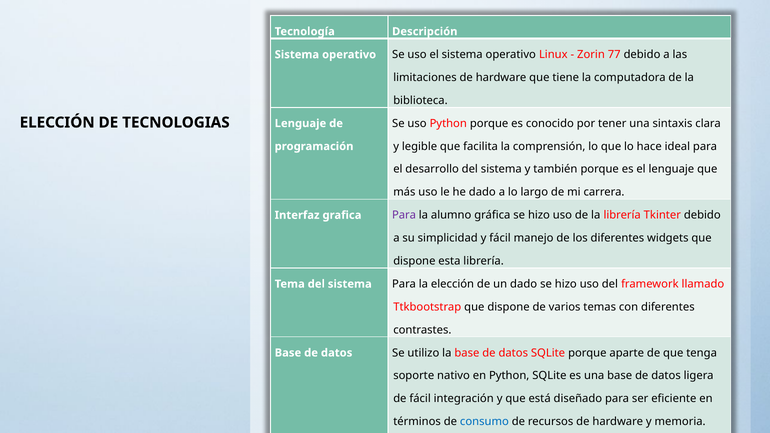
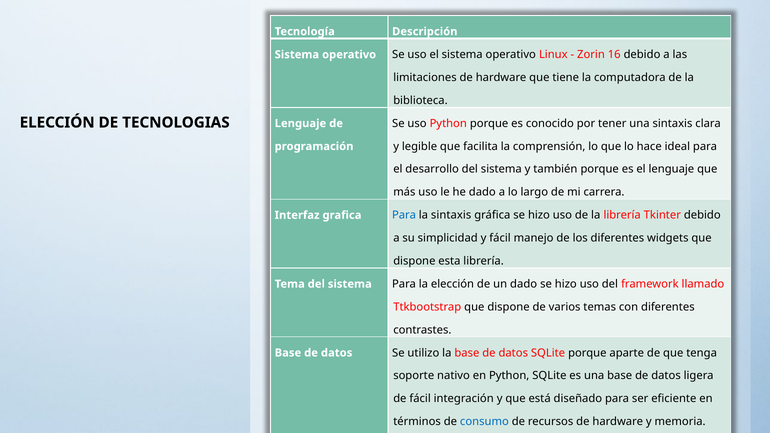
77: 77 -> 16
Para at (404, 215) colour: purple -> blue
la alumno: alumno -> sintaxis
